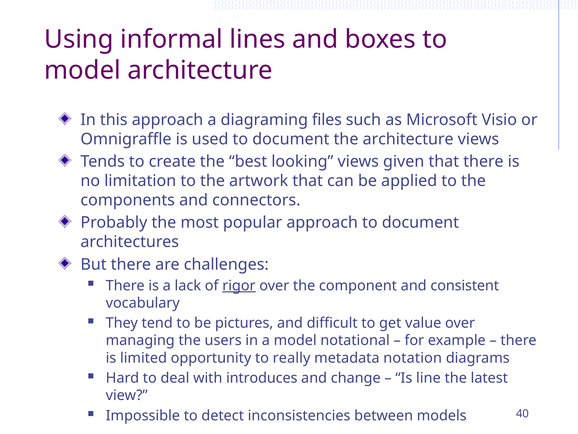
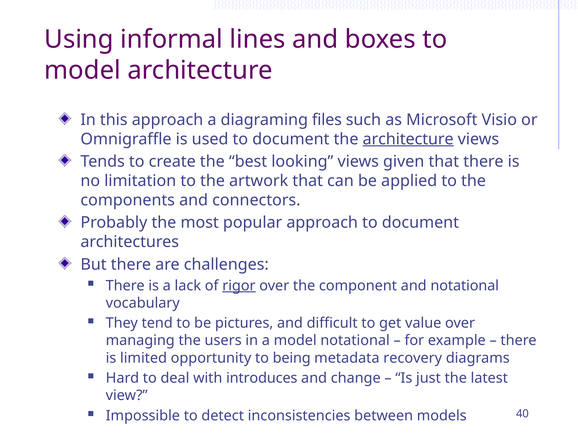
architecture at (408, 139) underline: none -> present
and consistent: consistent -> notational
really: really -> being
notation: notation -> recovery
line: line -> just
